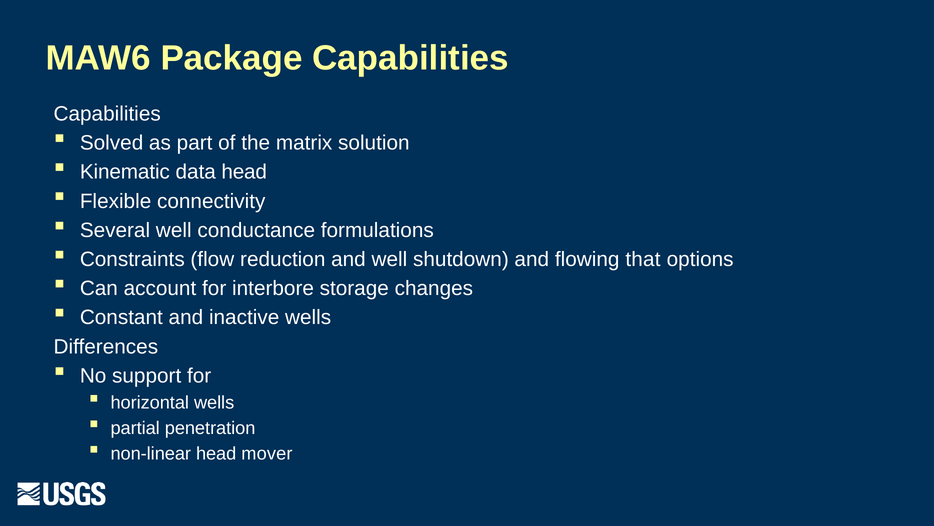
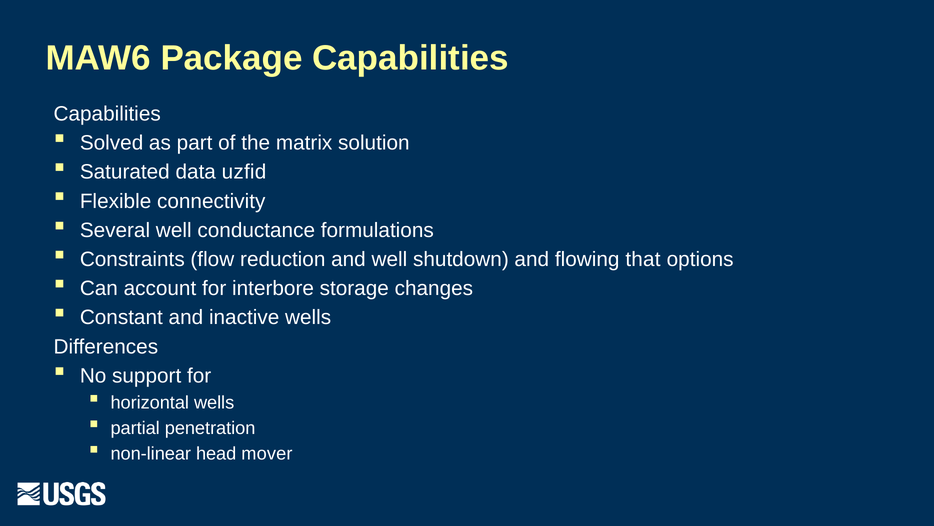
Kinematic: Kinematic -> Saturated
data head: head -> uzfid
